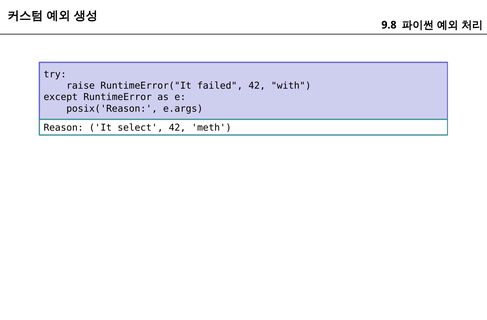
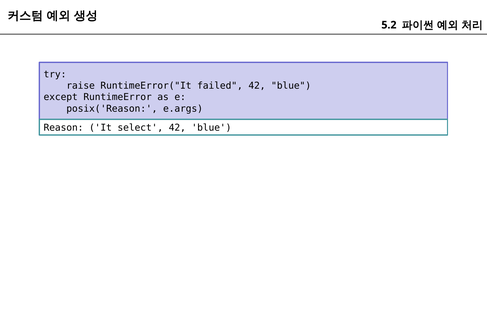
9.8: 9.8 -> 5.2
failed 42 with: with -> blue
meth at (211, 128): meth -> blue
